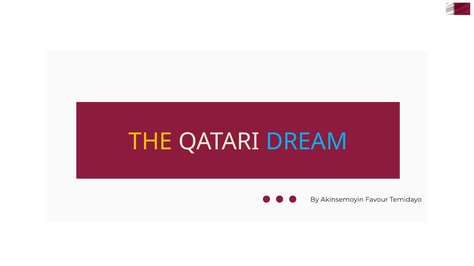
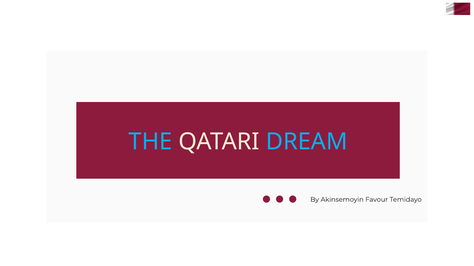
THE colour: yellow -> light blue
